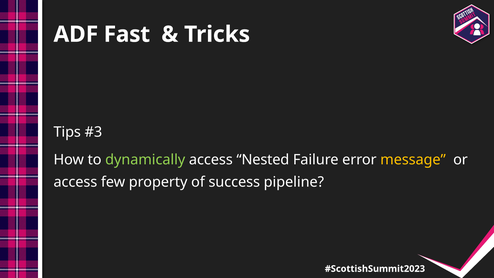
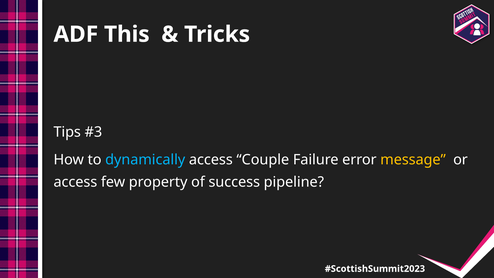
Fast: Fast -> This
dynamically colour: light green -> light blue
Nested: Nested -> Couple
